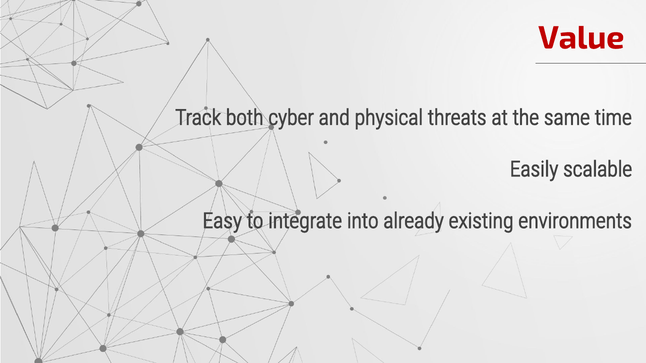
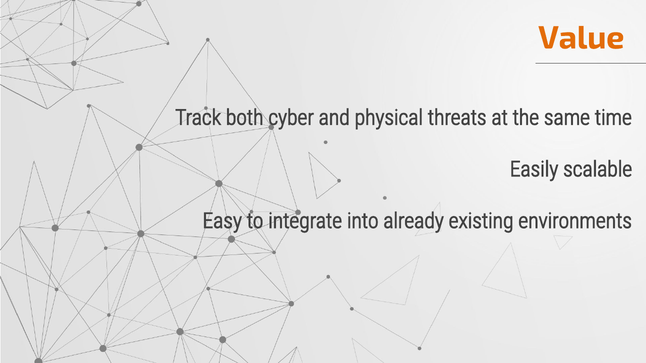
Value colour: red -> orange
